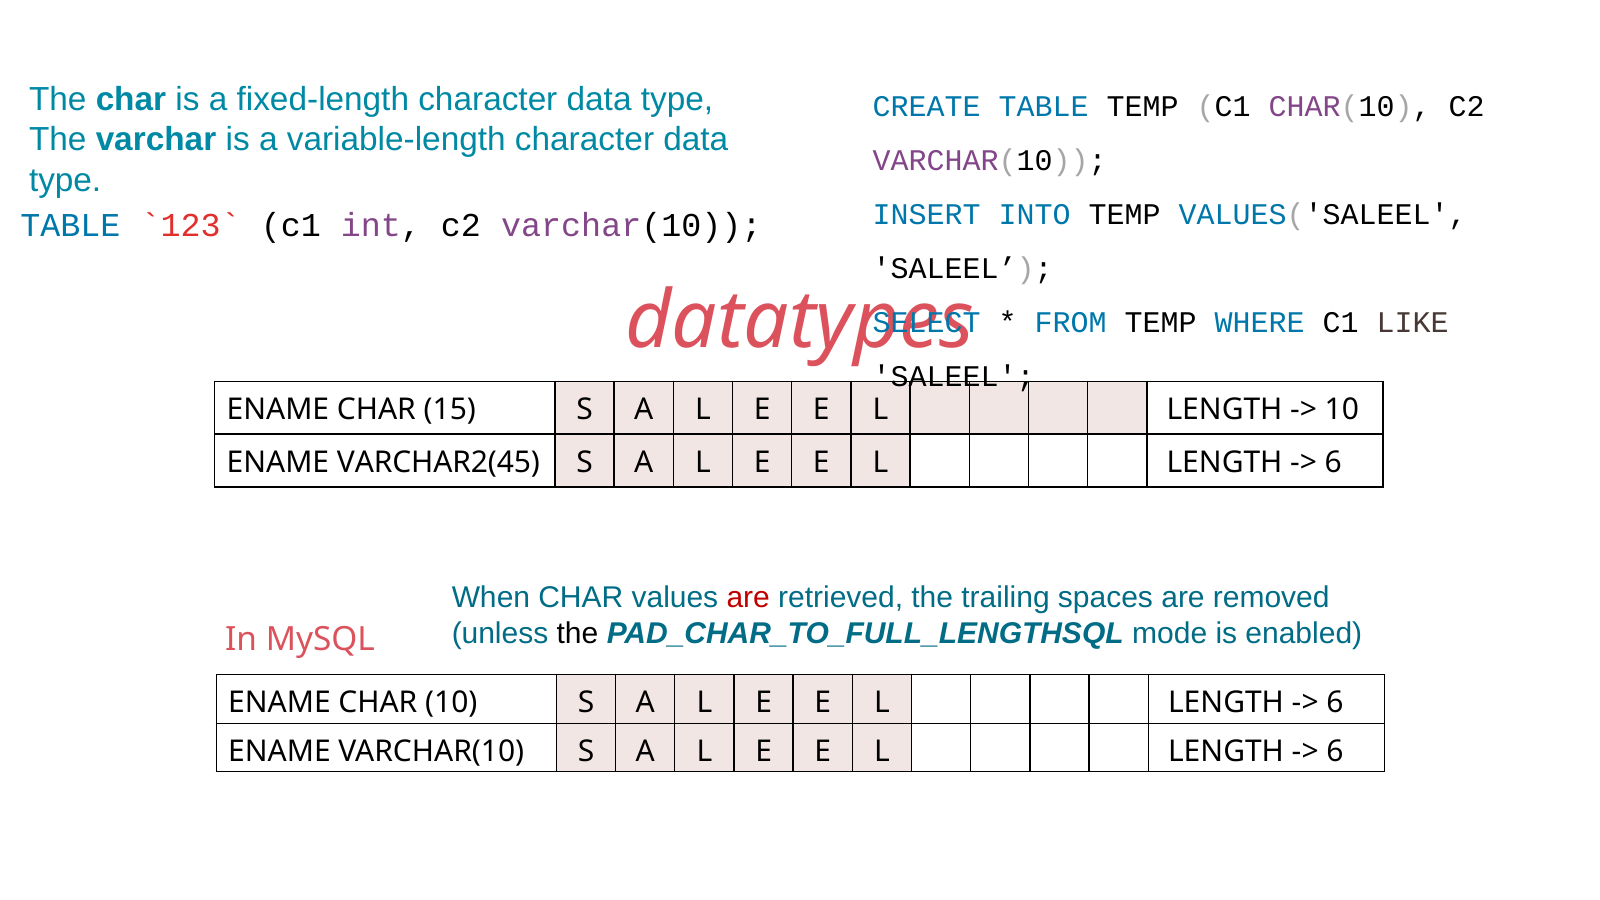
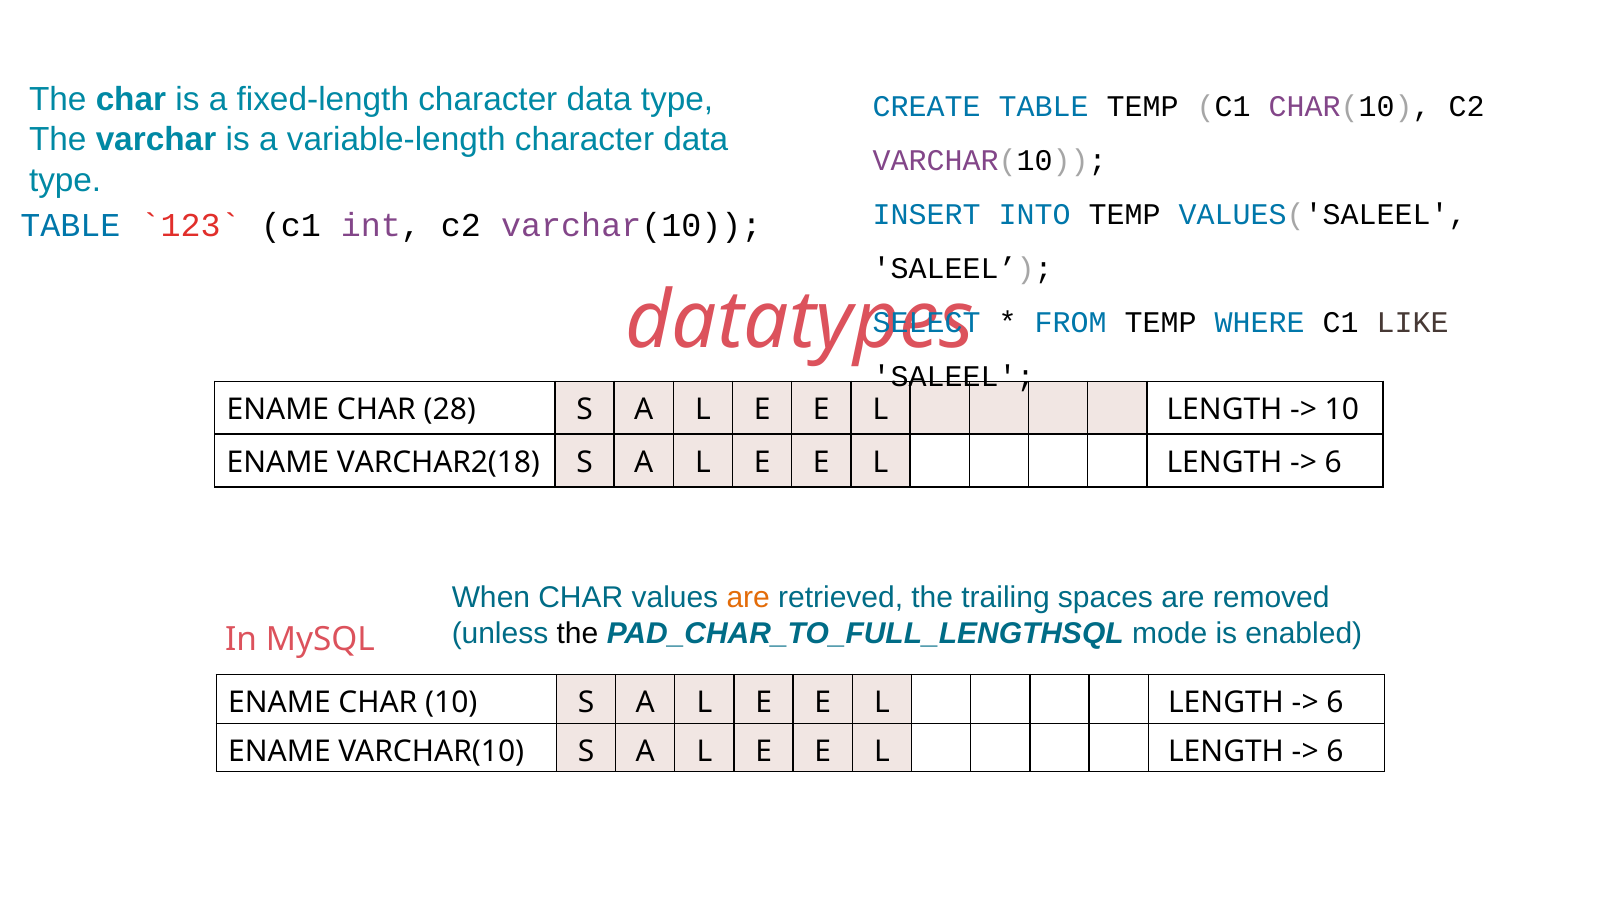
15: 15 -> 28
VARCHAR2(45: VARCHAR2(45 -> VARCHAR2(18
are at (748, 598) colour: red -> orange
